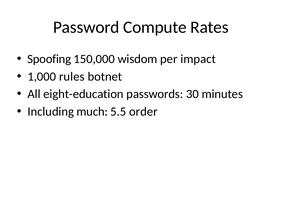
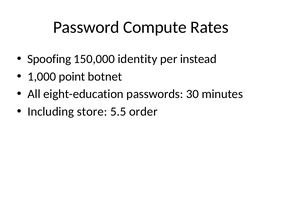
wisdom: wisdom -> identity
impact: impact -> instead
rules: rules -> point
much: much -> store
